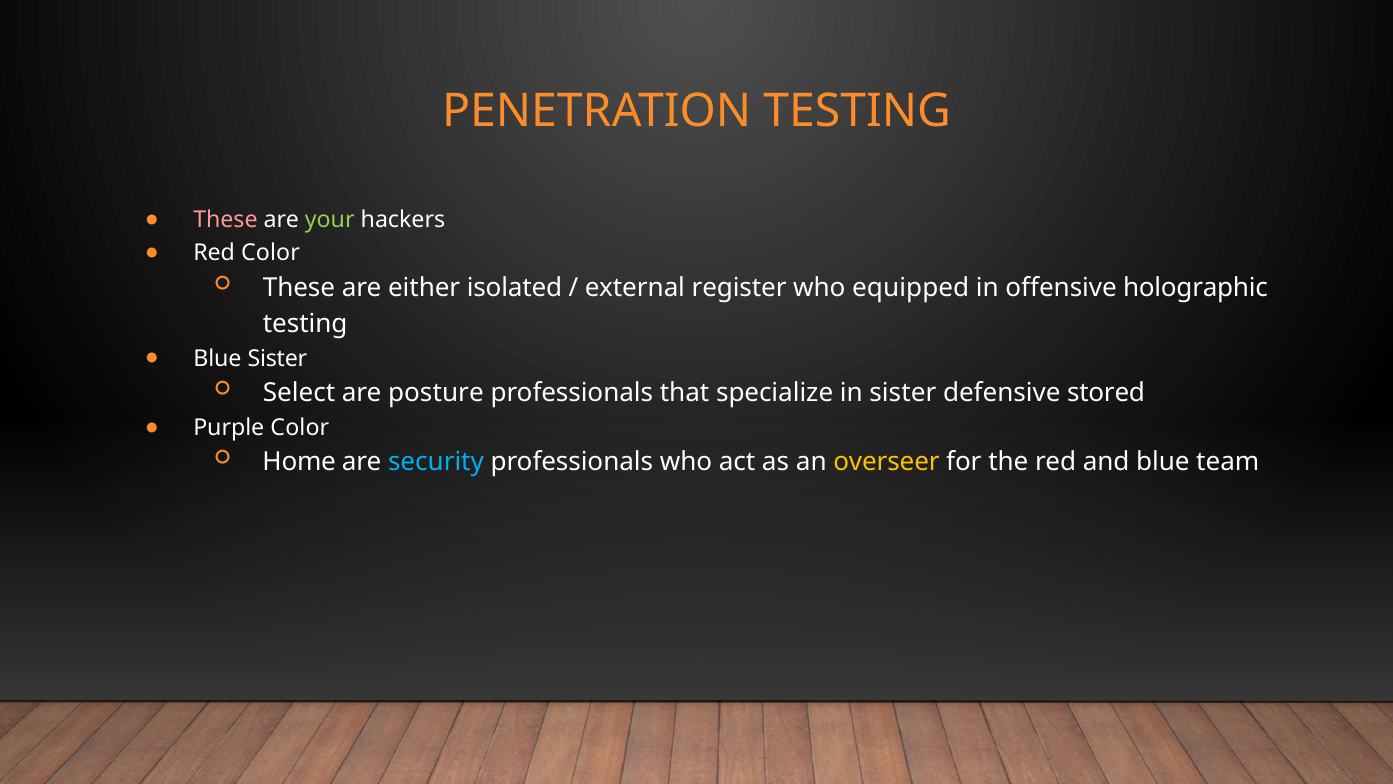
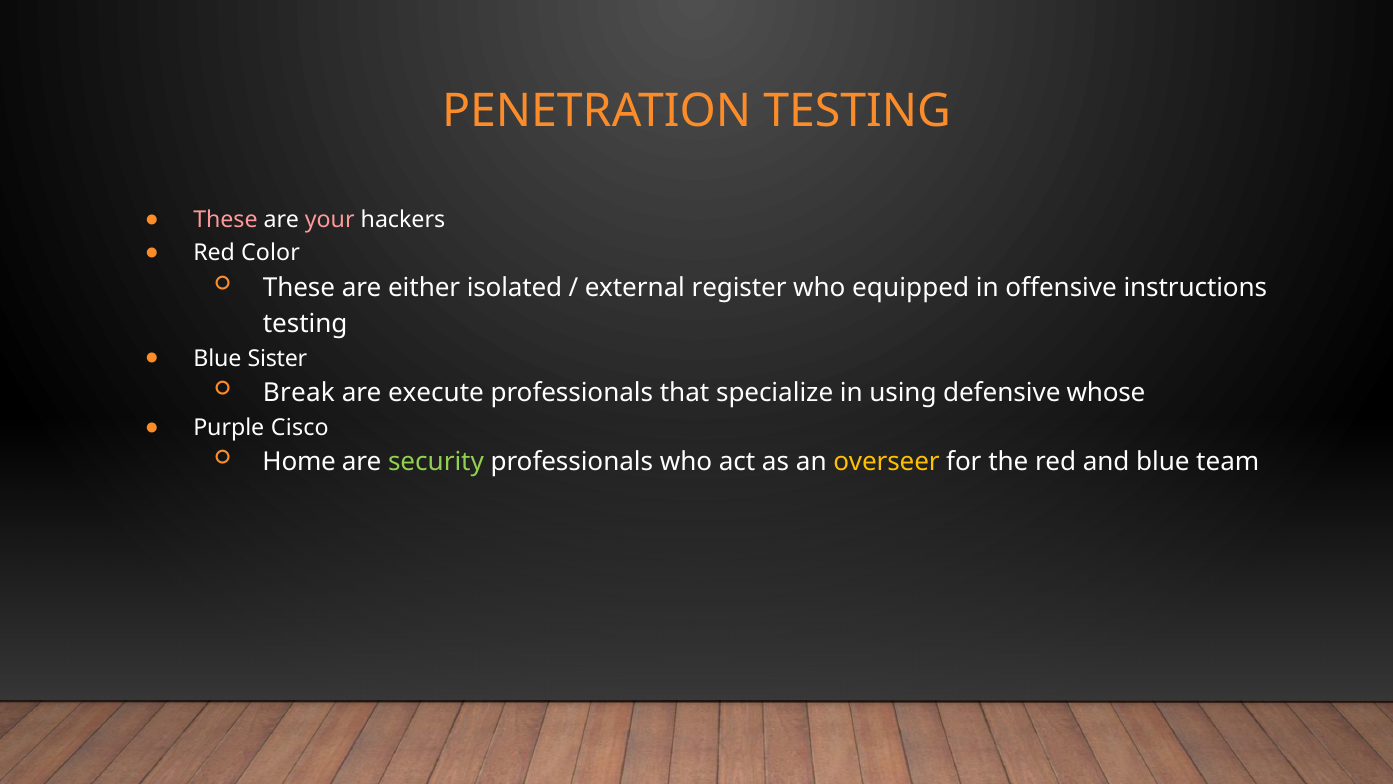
your colour: light green -> pink
holographic: holographic -> instructions
Select: Select -> Break
posture: posture -> execute
in sister: sister -> using
stored: stored -> whose
Purple Color: Color -> Cisco
security colour: light blue -> light green
